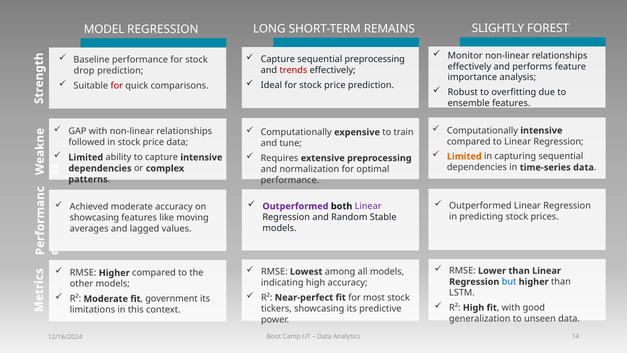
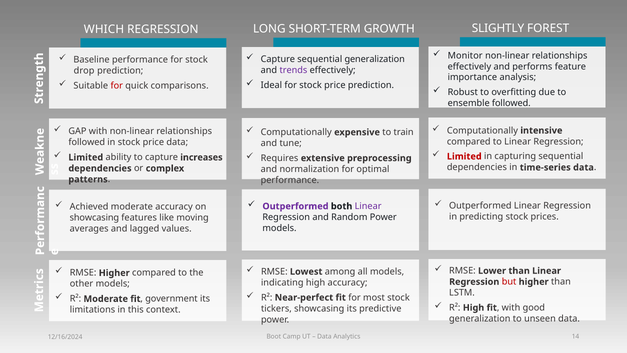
REMAINS: REMAINS -> GROWTH
MODEL: MODEL -> WHICH
sequential preprocessing: preprocessing -> generalization
trends colour: red -> purple
ensemble features: features -> followed
Limited at (464, 156) colour: orange -> red
capture intensive: intensive -> increases
Random Stable: Stable -> Power
but colour: blue -> red
